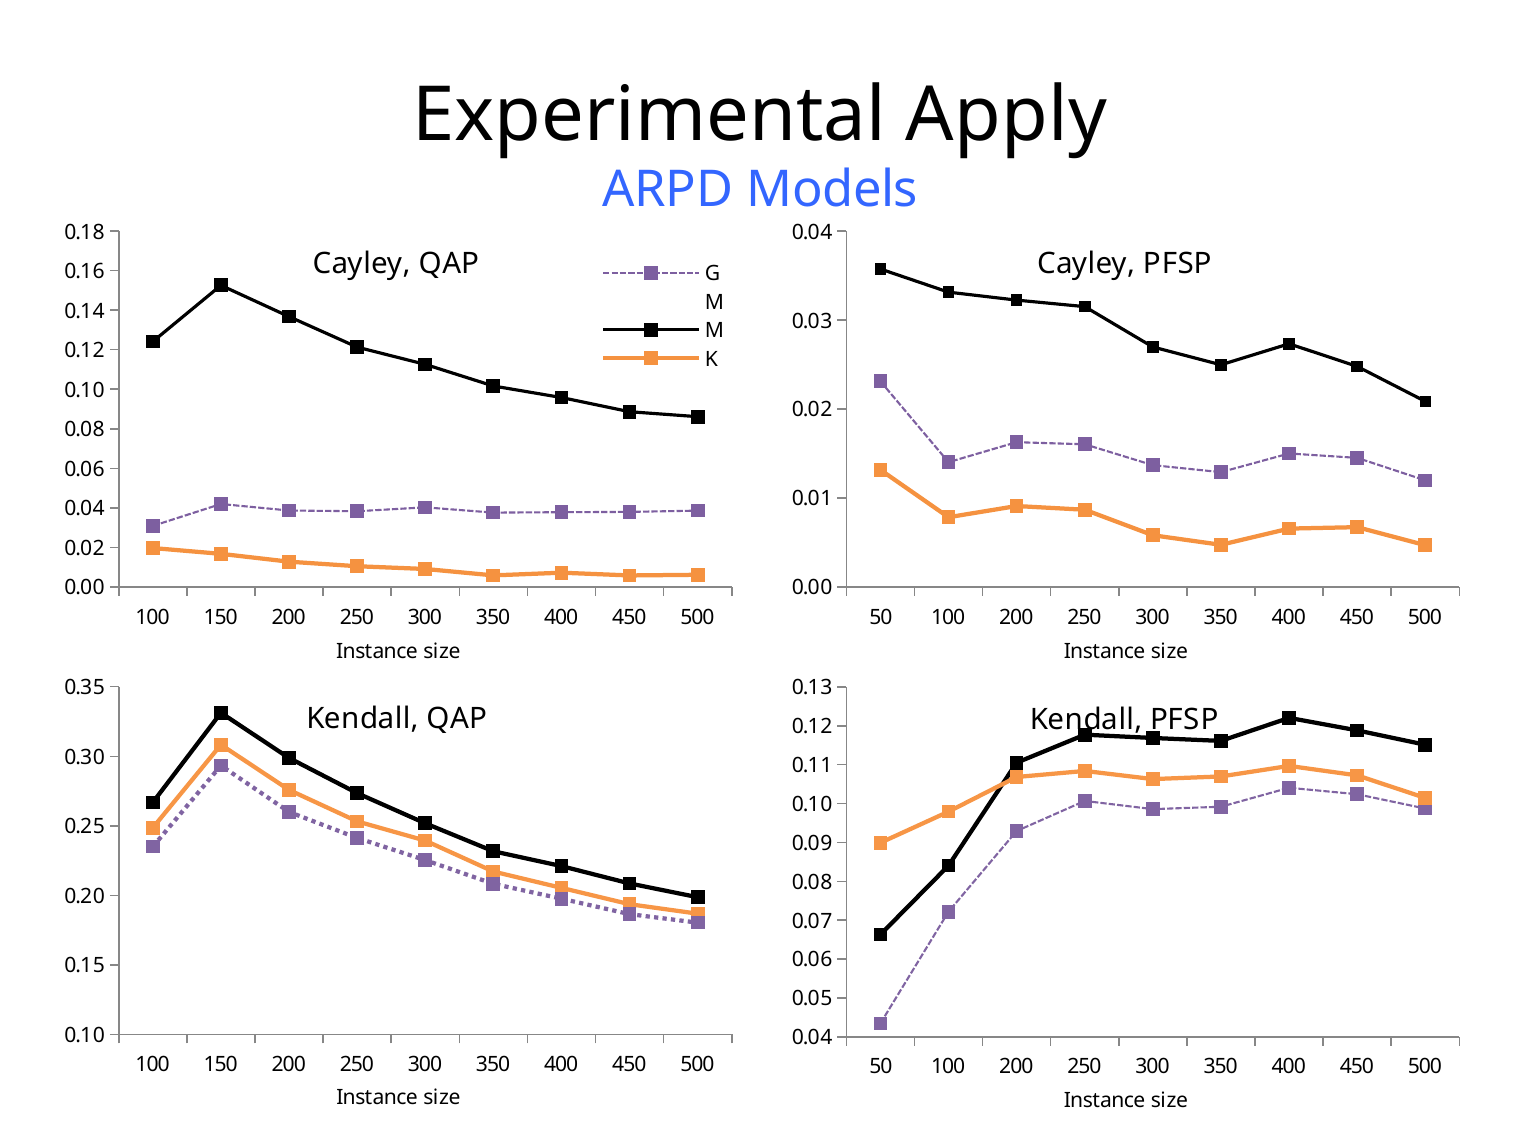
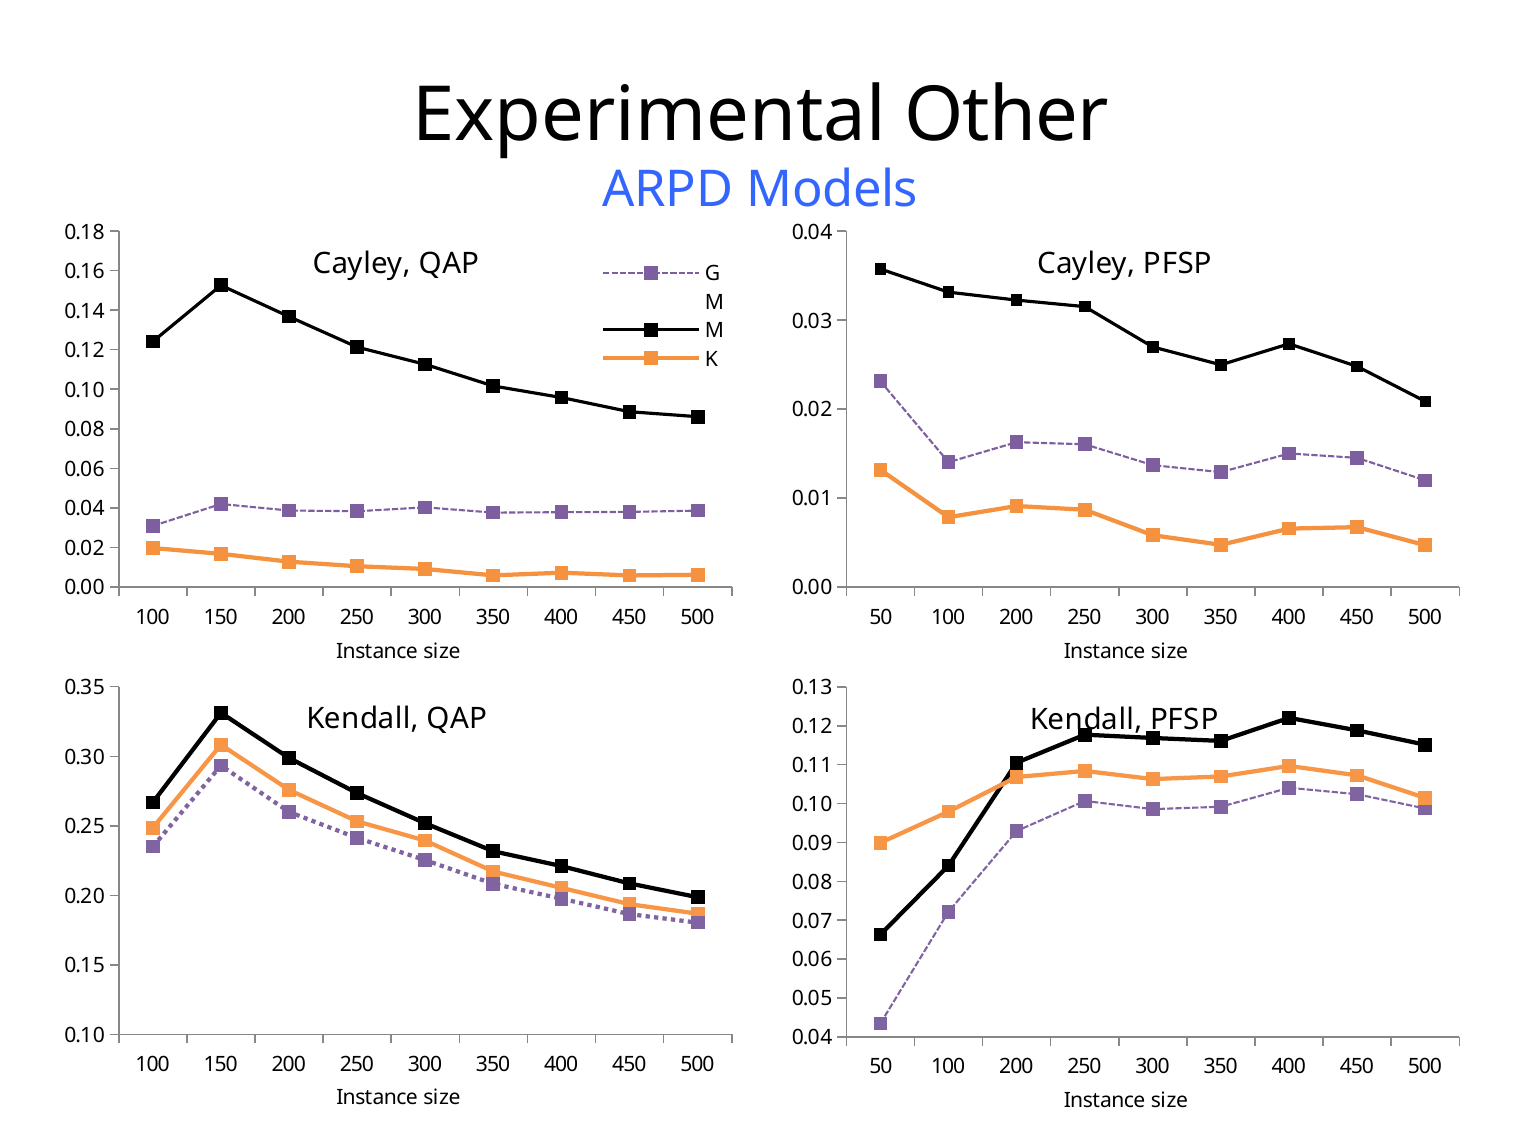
Apply: Apply -> Other
